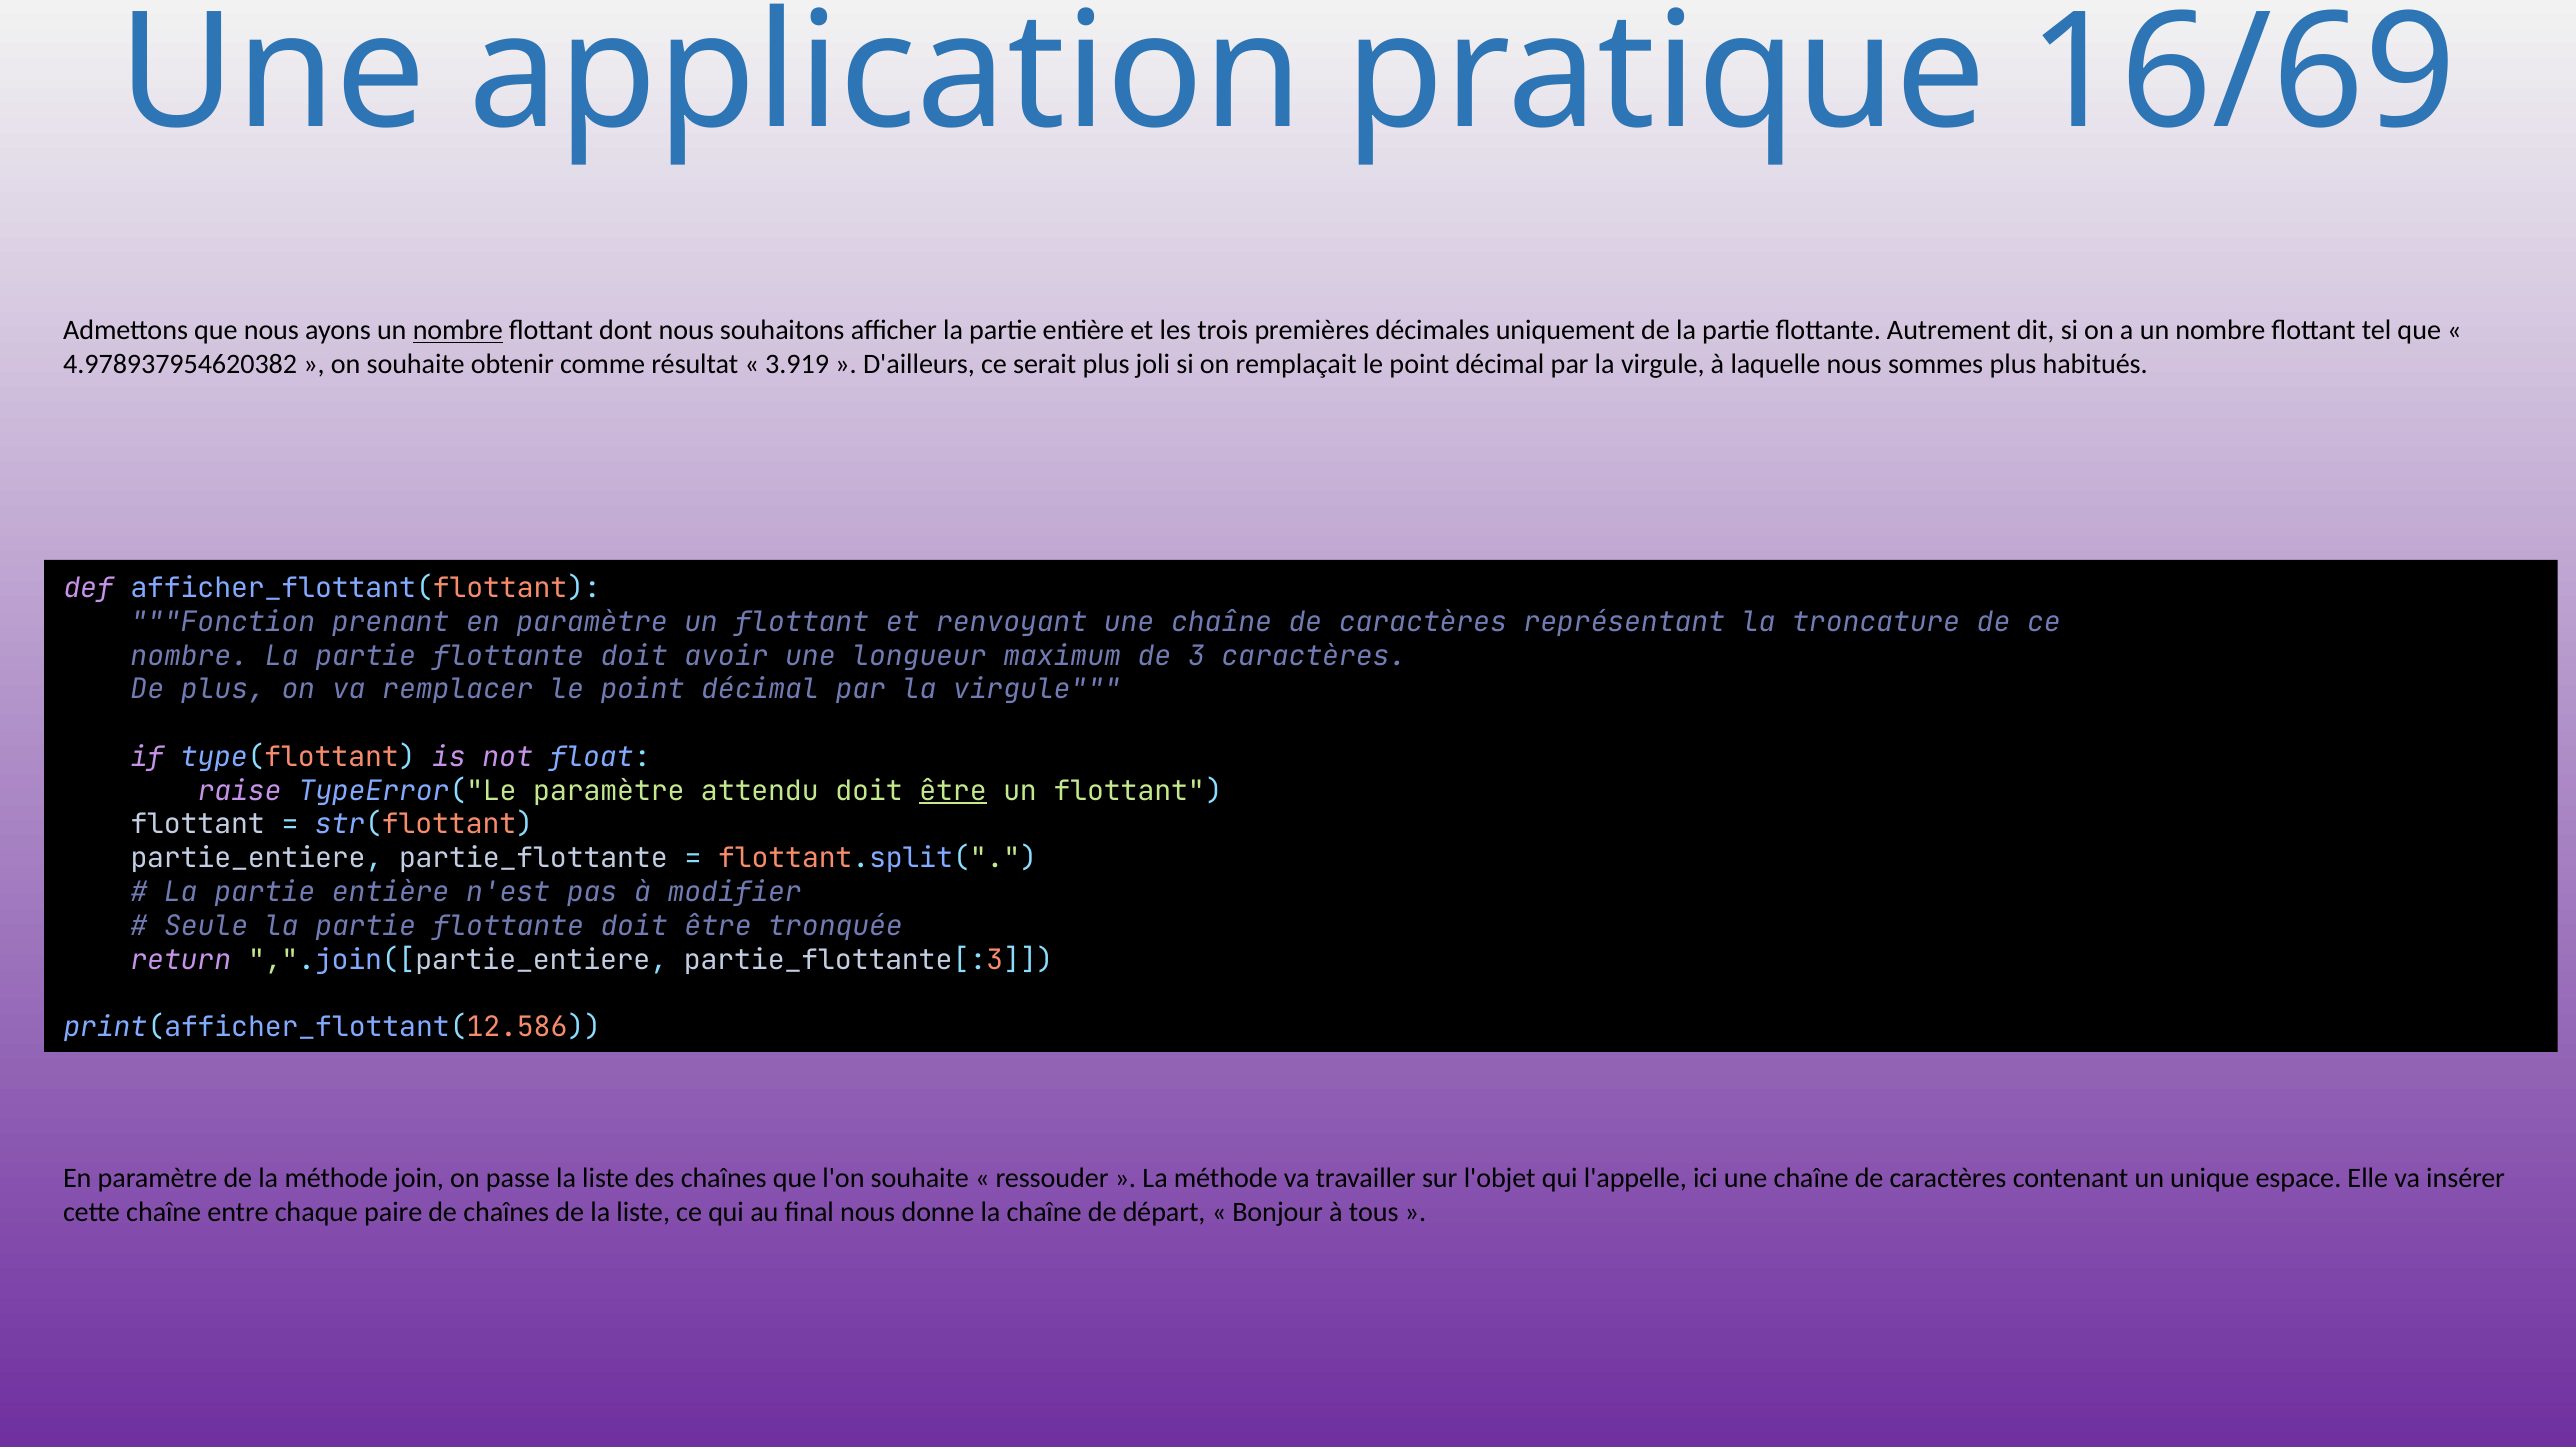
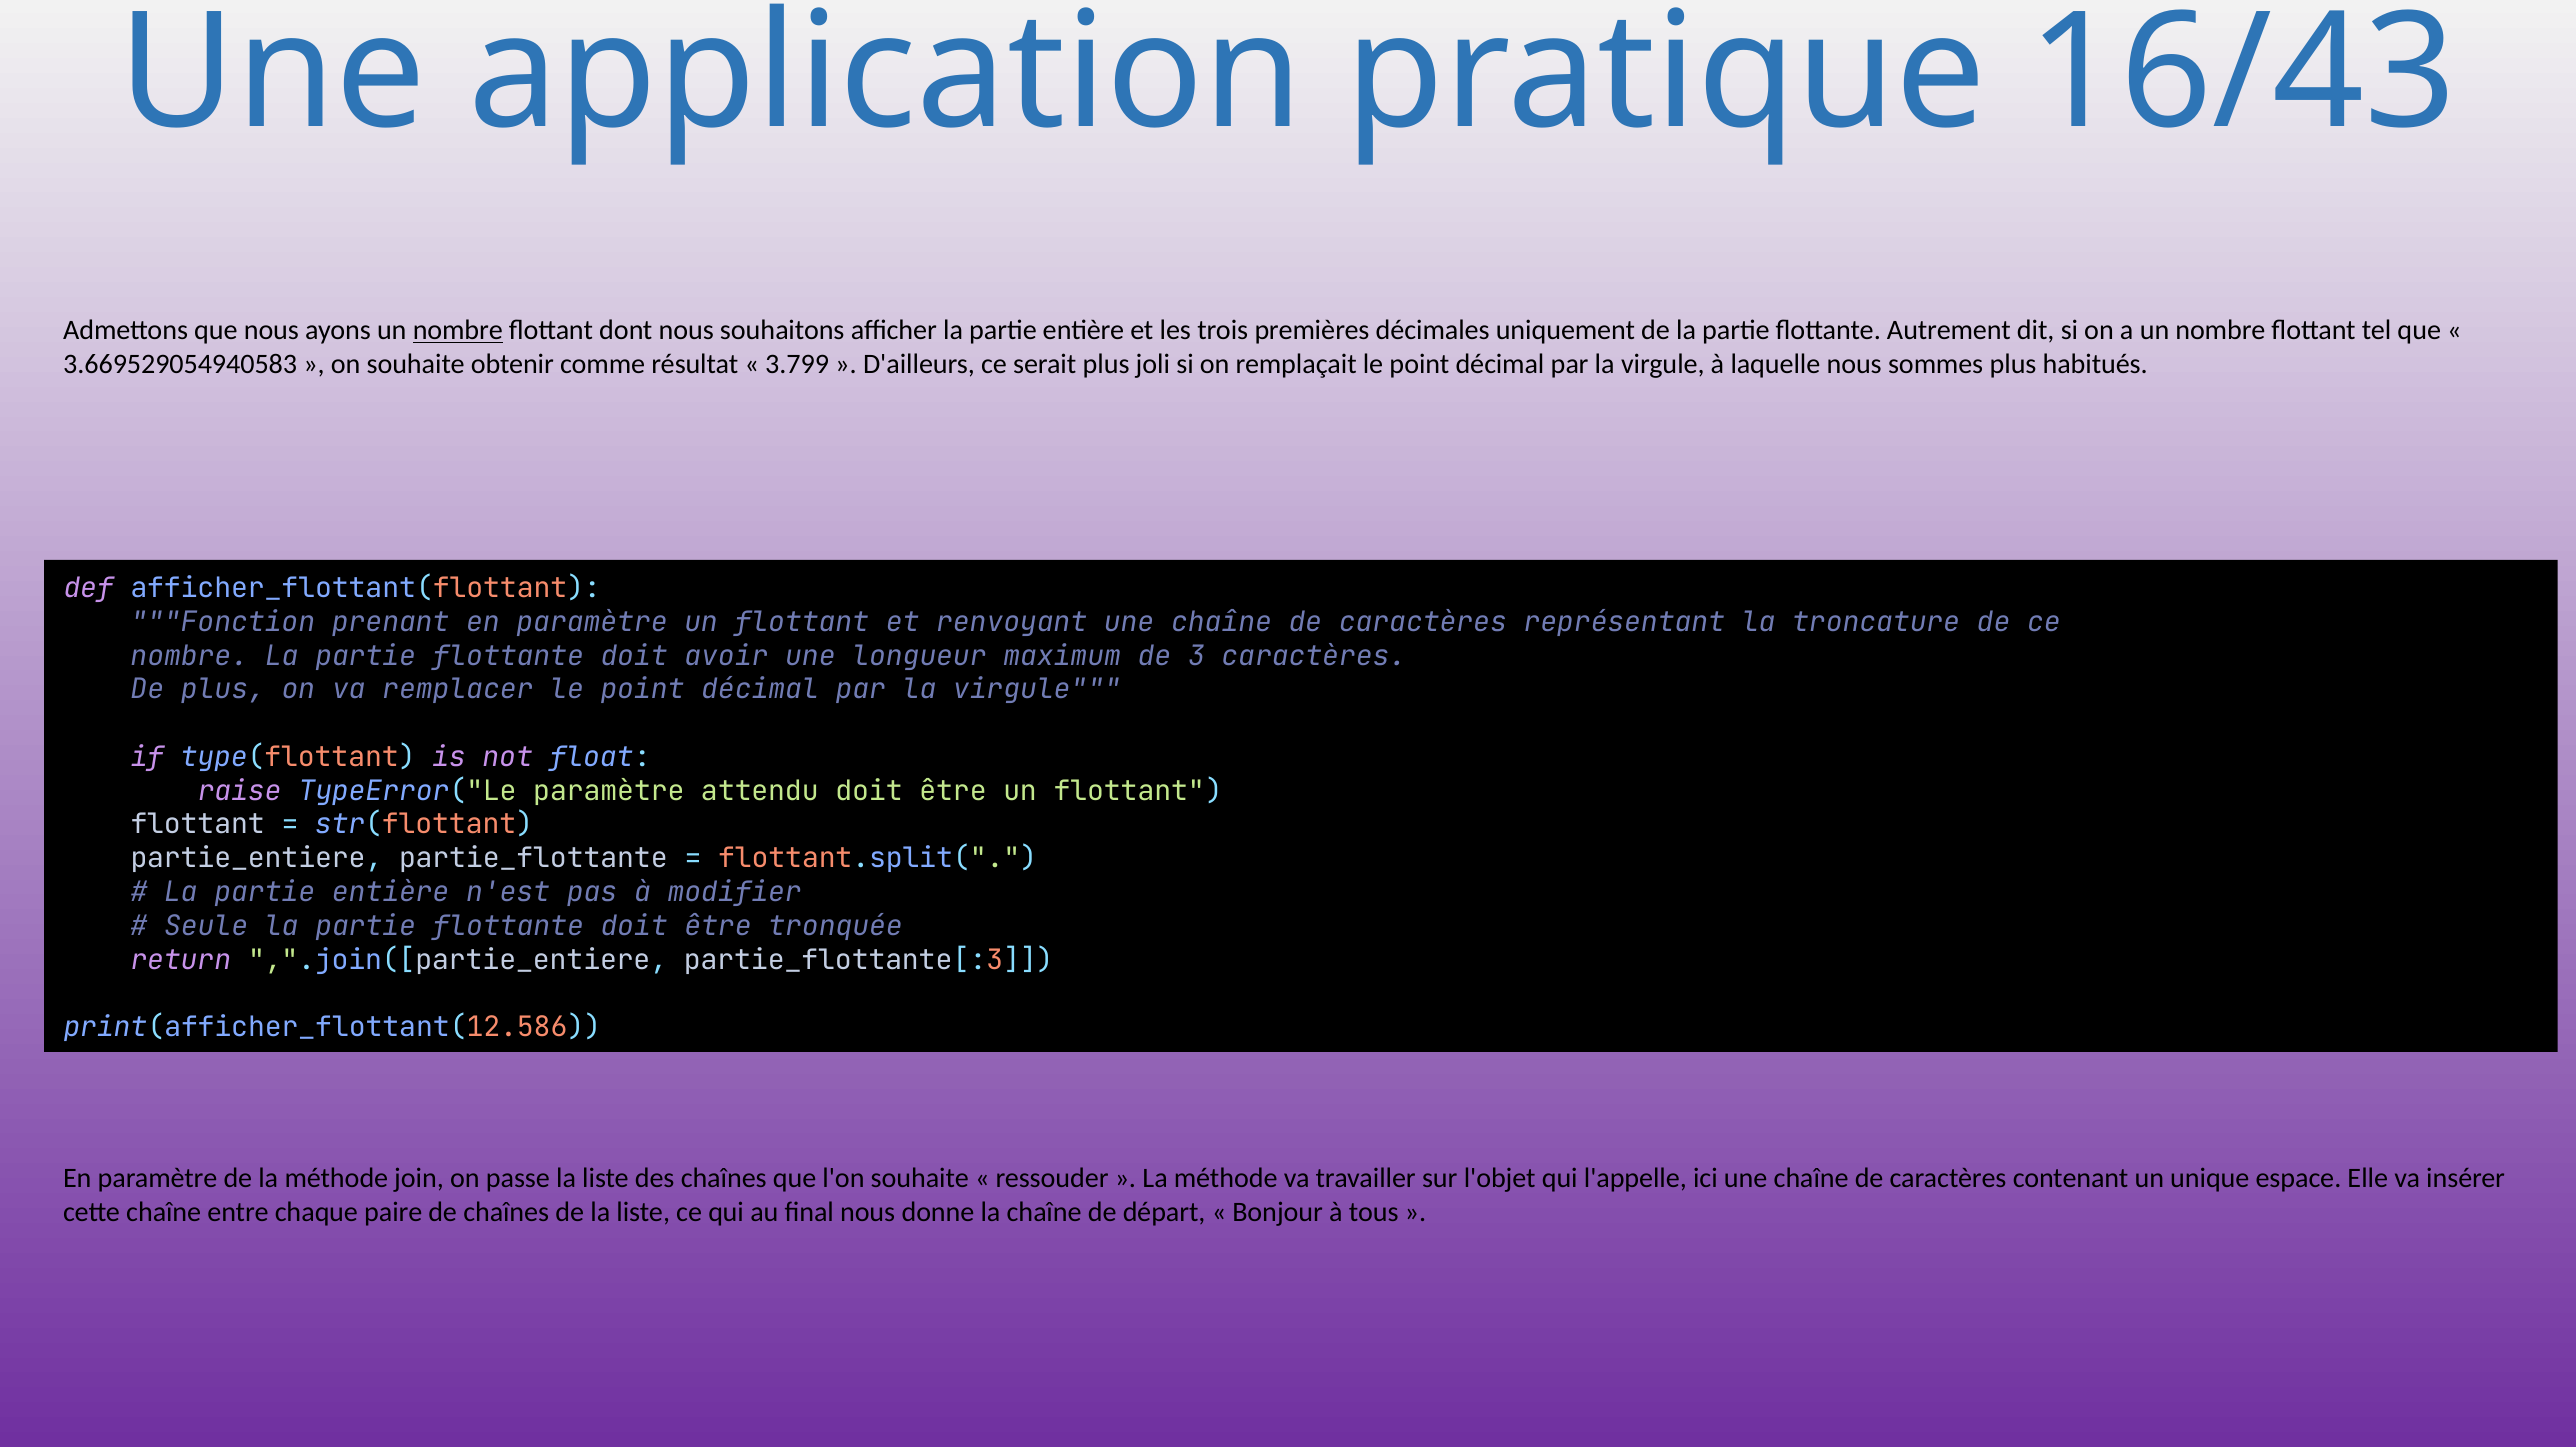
16/69: 16/69 -> 16/43
4.978937954620382: 4.978937954620382 -> 3.669529054940583
3.919: 3.919 -> 3.799
être at (953, 791) underline: present -> none
